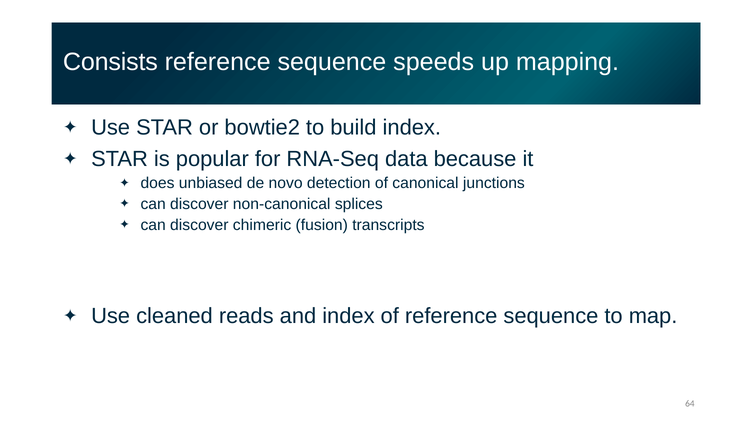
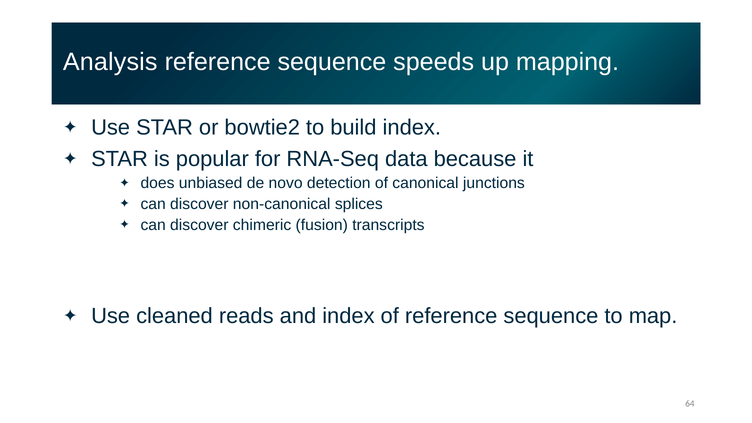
Consists: Consists -> Analysis
